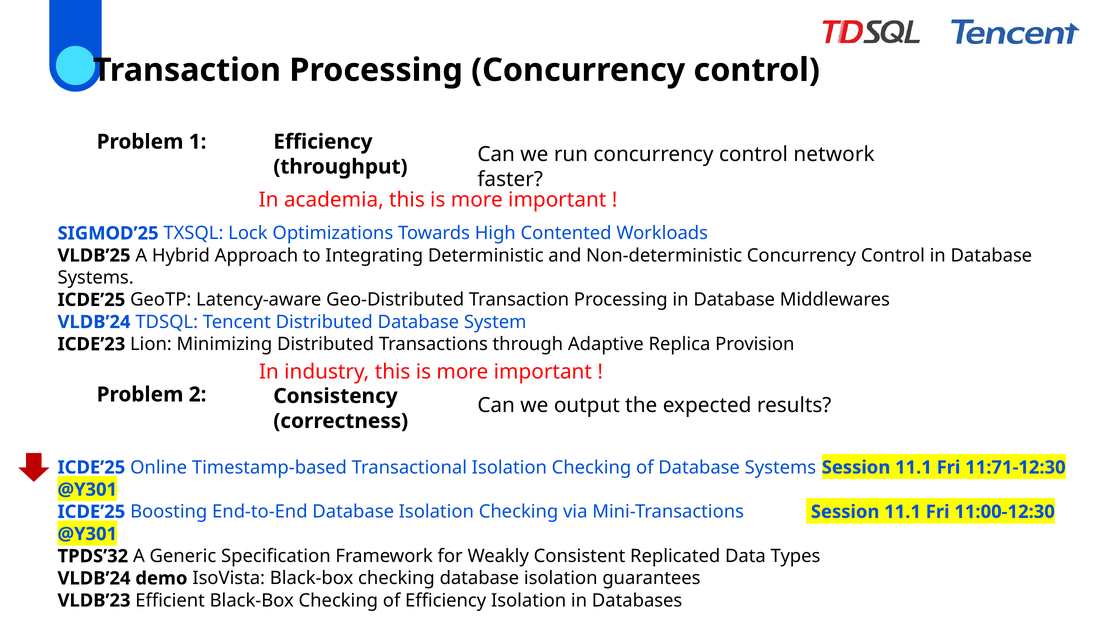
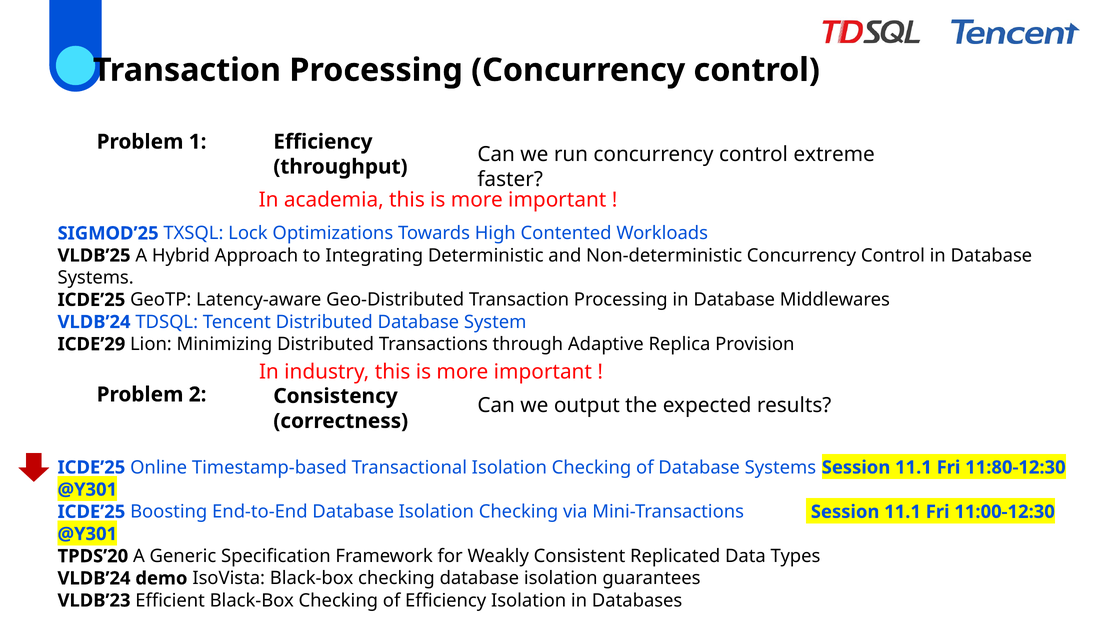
network: network -> extreme
ICDE’23: ICDE’23 -> ICDE’29
11:71-12:30: 11:71-12:30 -> 11:80-12:30
TPDS’32: TPDS’32 -> TPDS’20
